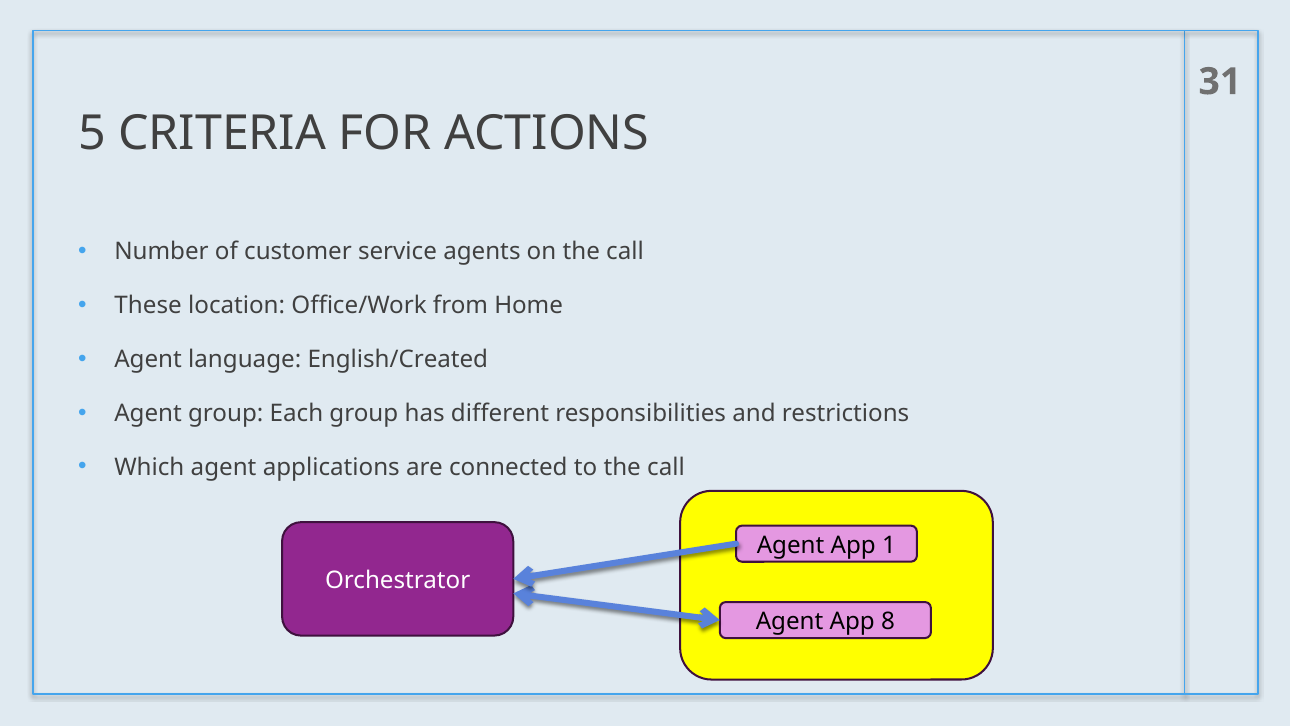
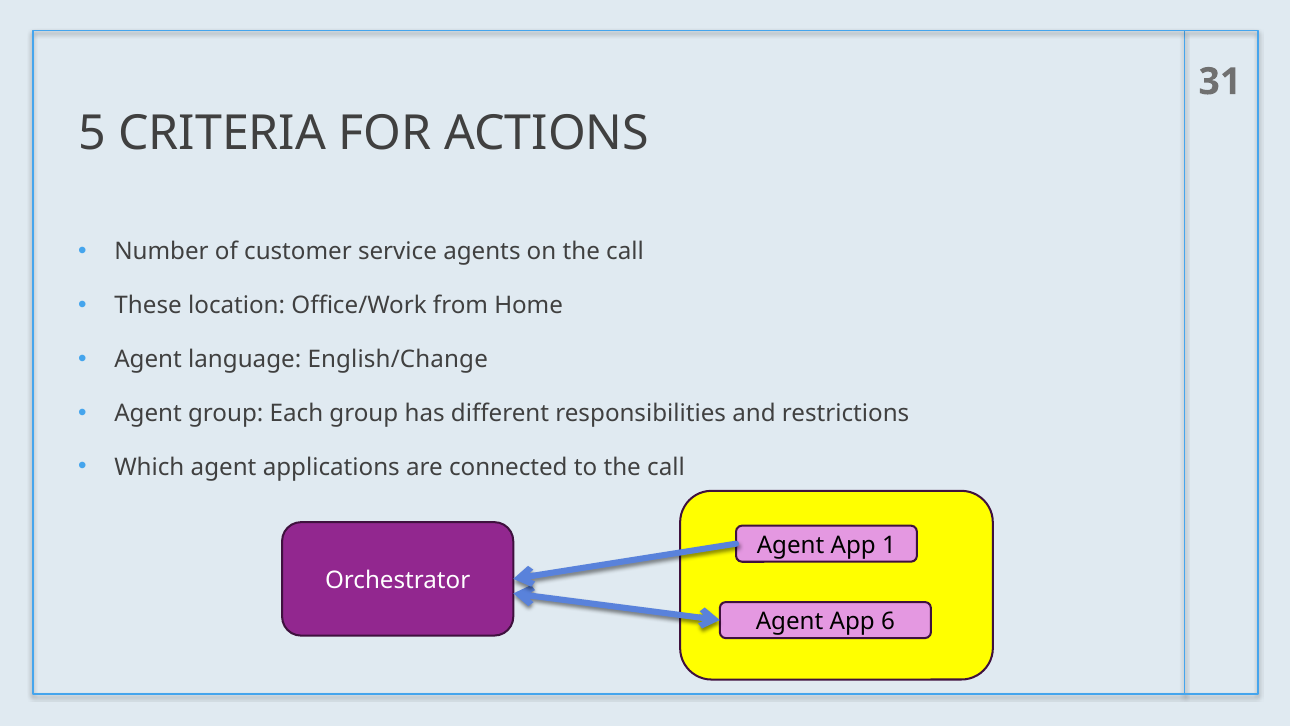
English/Created: English/Created -> English/Change
8: 8 -> 6
